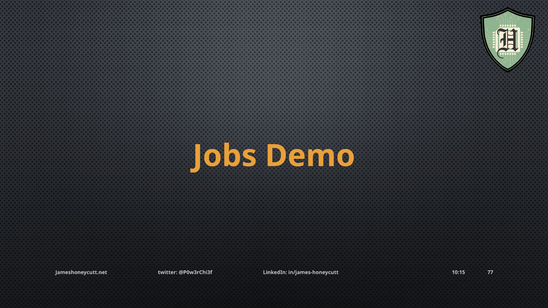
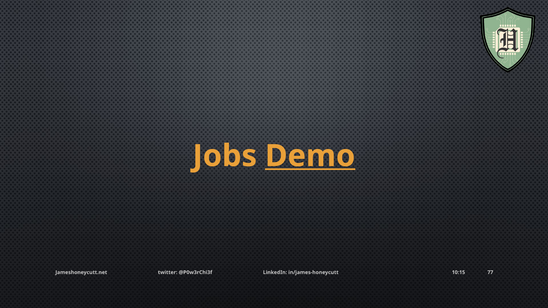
Demo underline: none -> present
